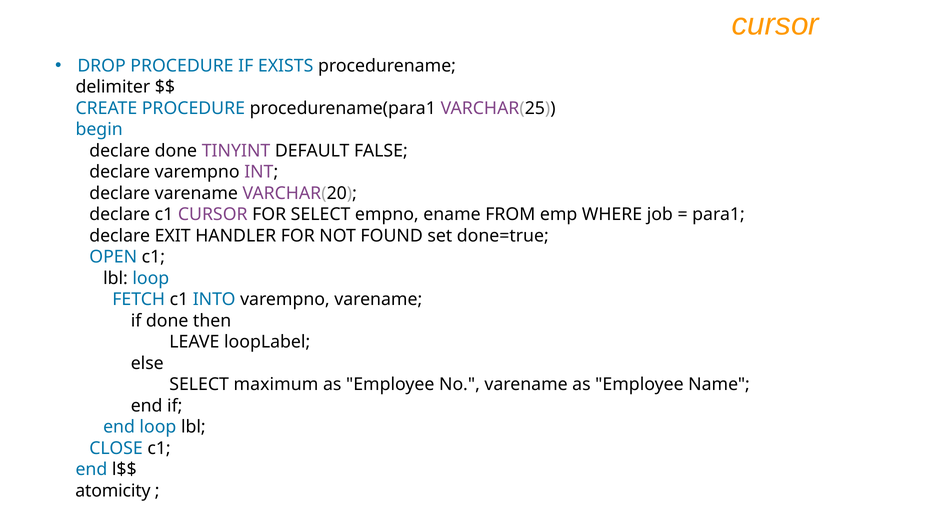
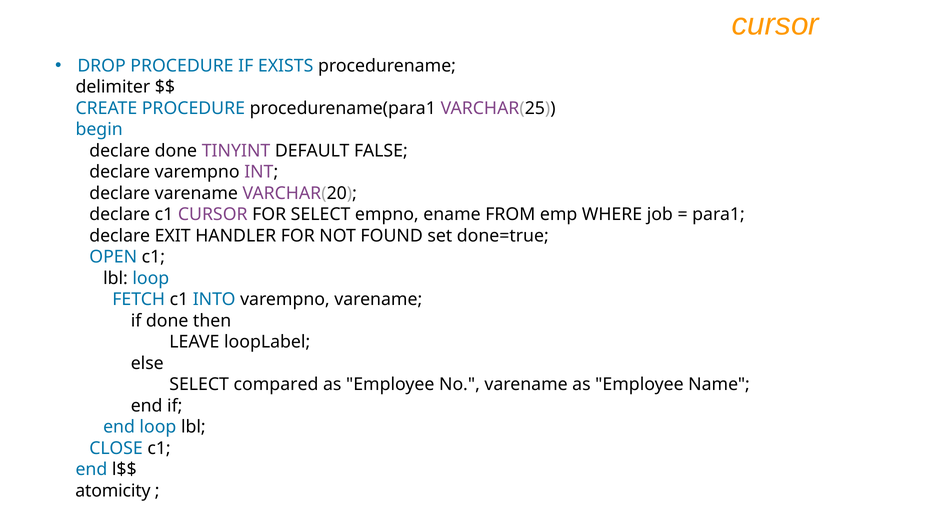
maximum: maximum -> compared
